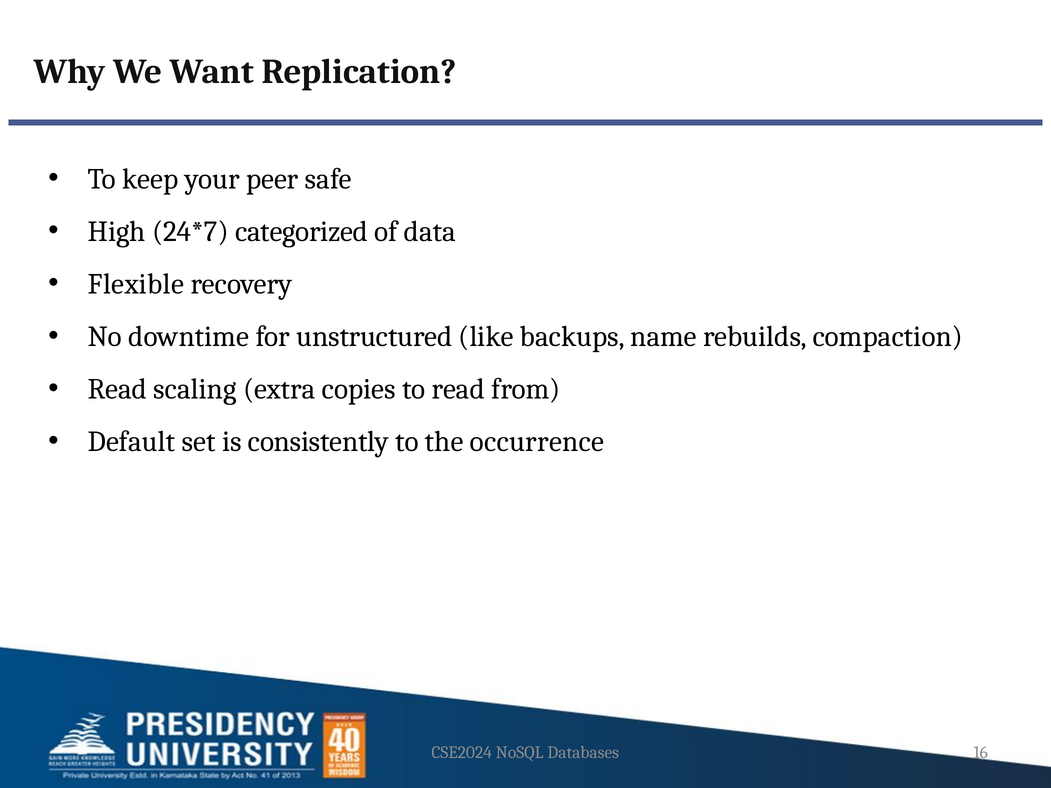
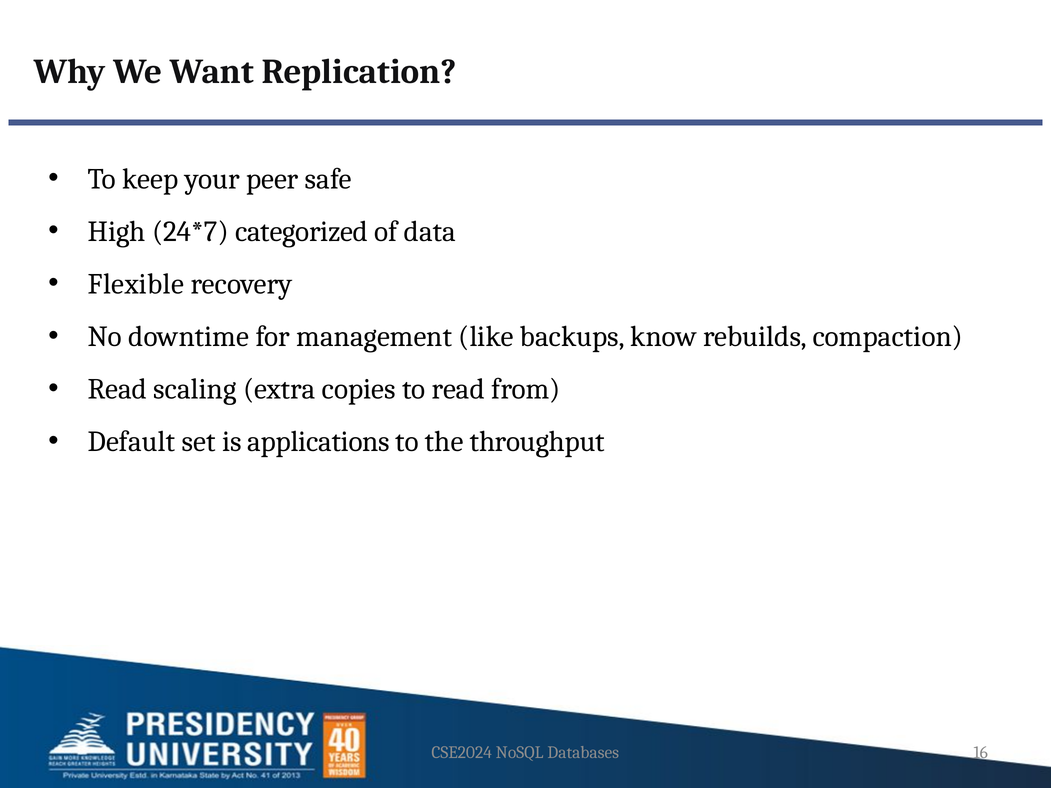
unstructured: unstructured -> management
name: name -> know
consistently: consistently -> applications
occurrence: occurrence -> throughput
